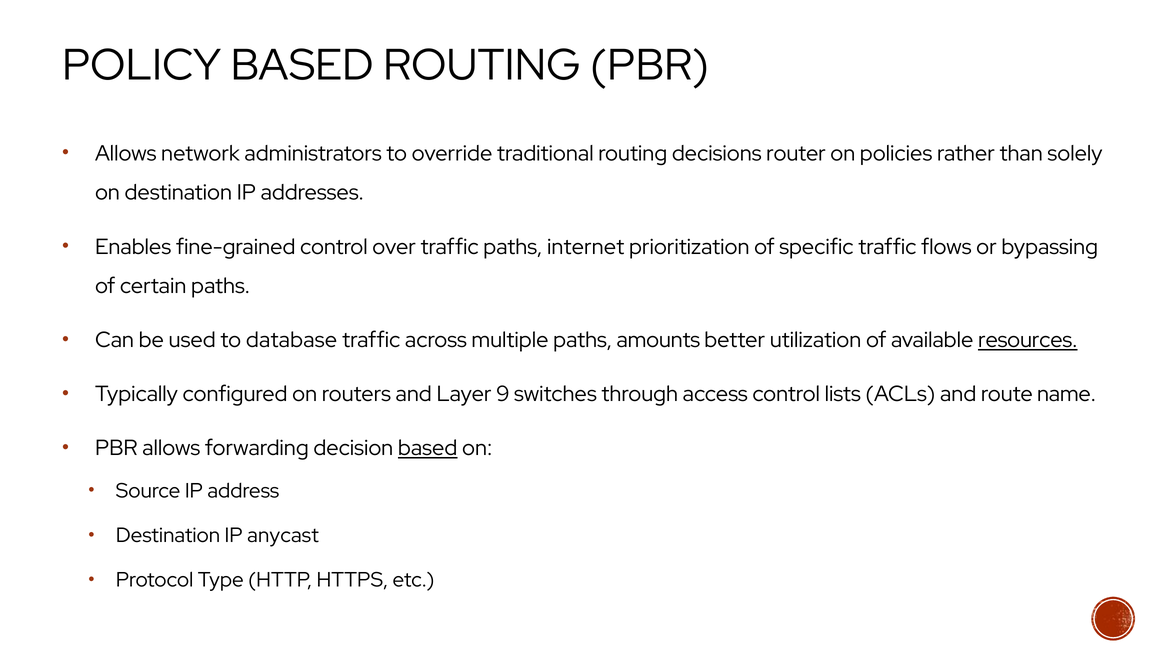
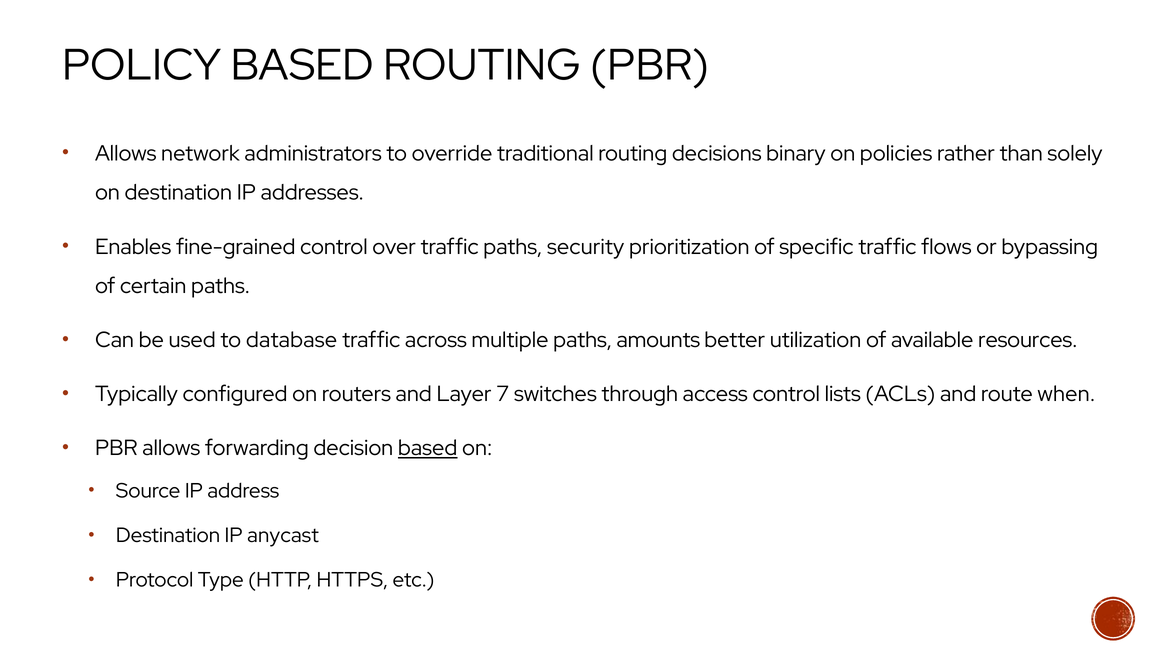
router: router -> binary
internet: internet -> security
resources underline: present -> none
9: 9 -> 7
name: name -> when
